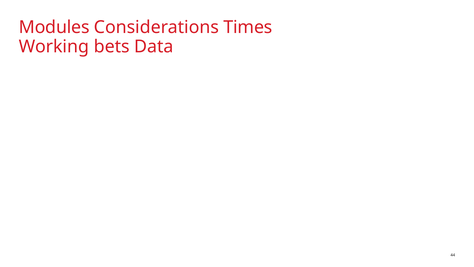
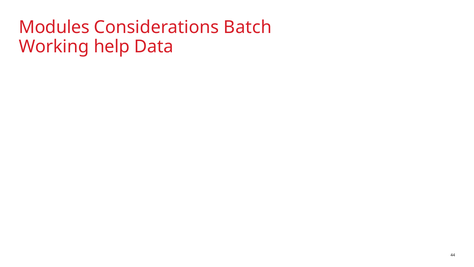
Times: Times -> Batch
bets: bets -> help
